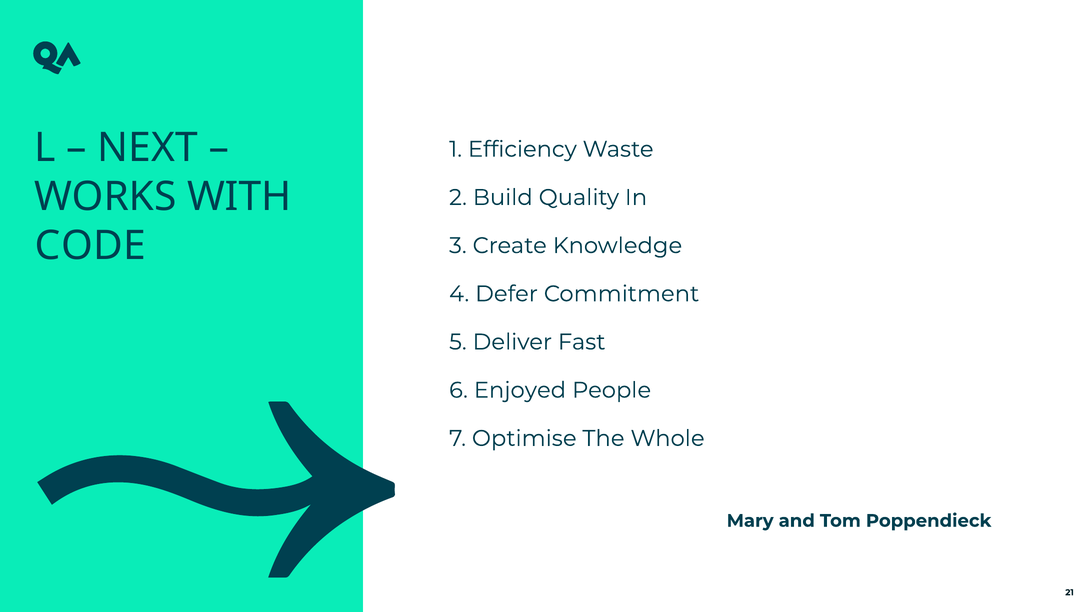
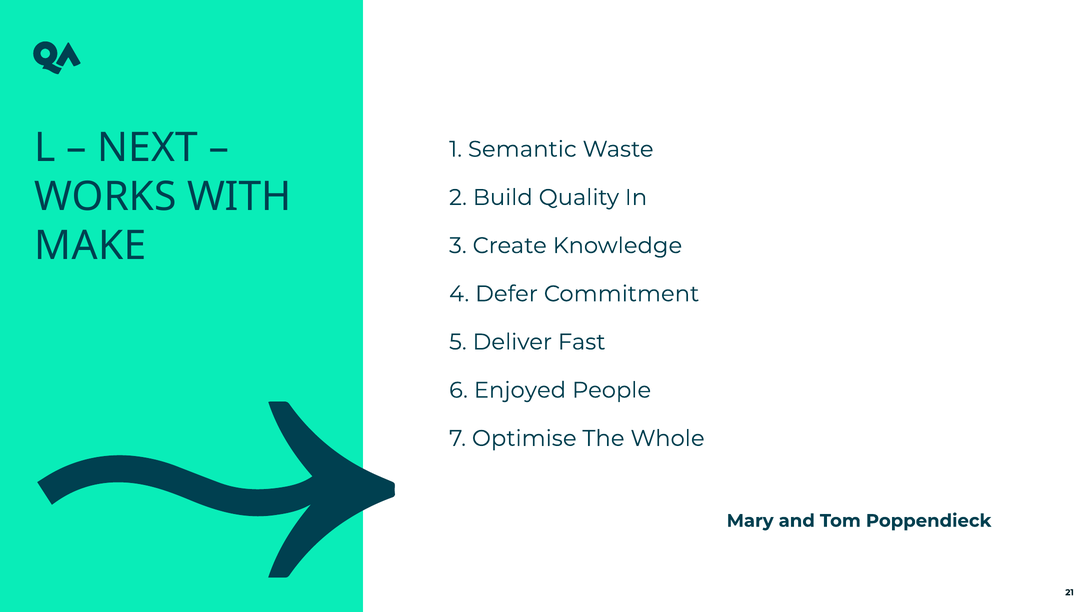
Efficiency: Efficiency -> Semantic
CODE: CODE -> MAKE
